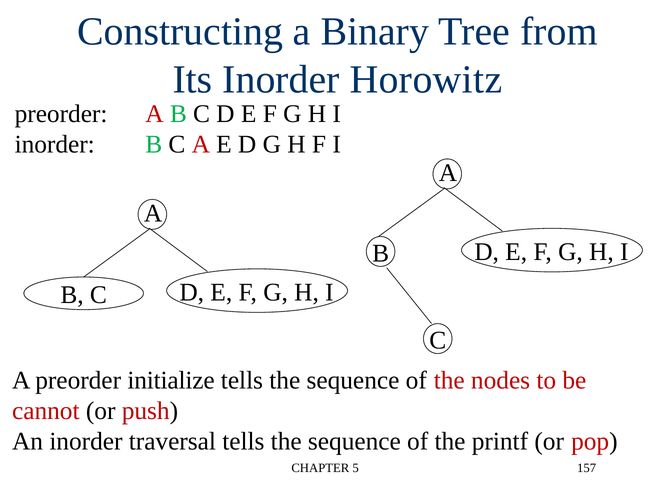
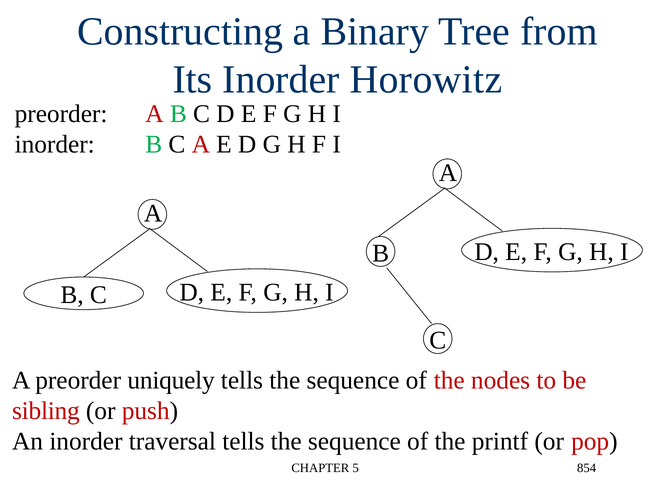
initialize: initialize -> uniquely
cannot: cannot -> sibling
157: 157 -> 854
